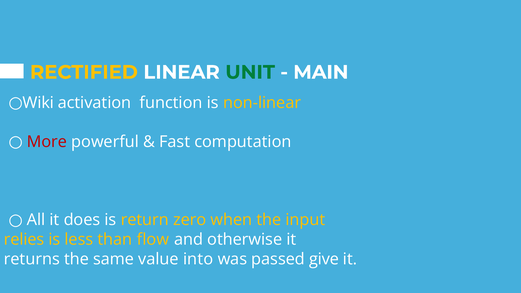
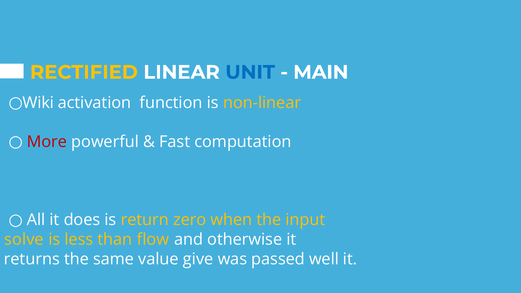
UNIT colour: green -> blue
relies: relies -> solve
into: into -> give
give: give -> well
